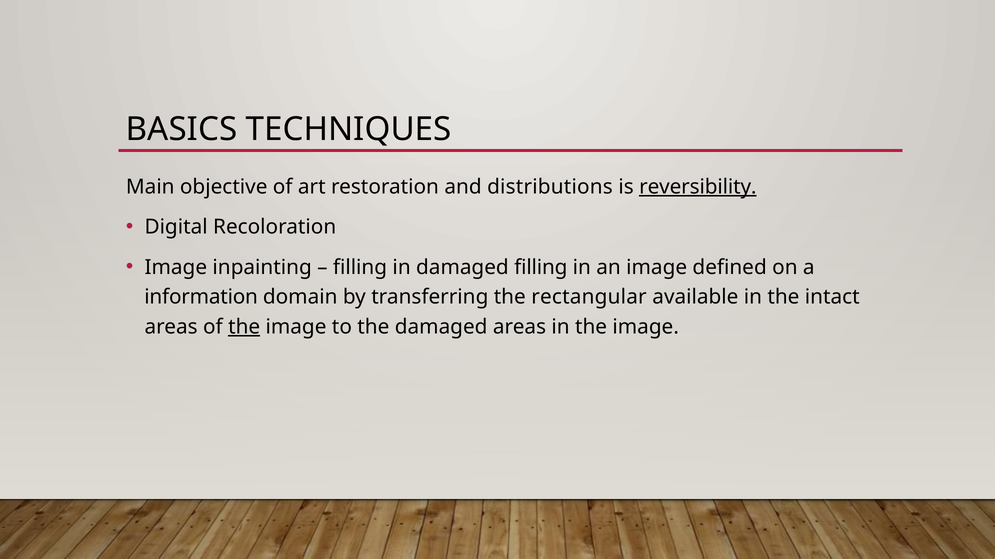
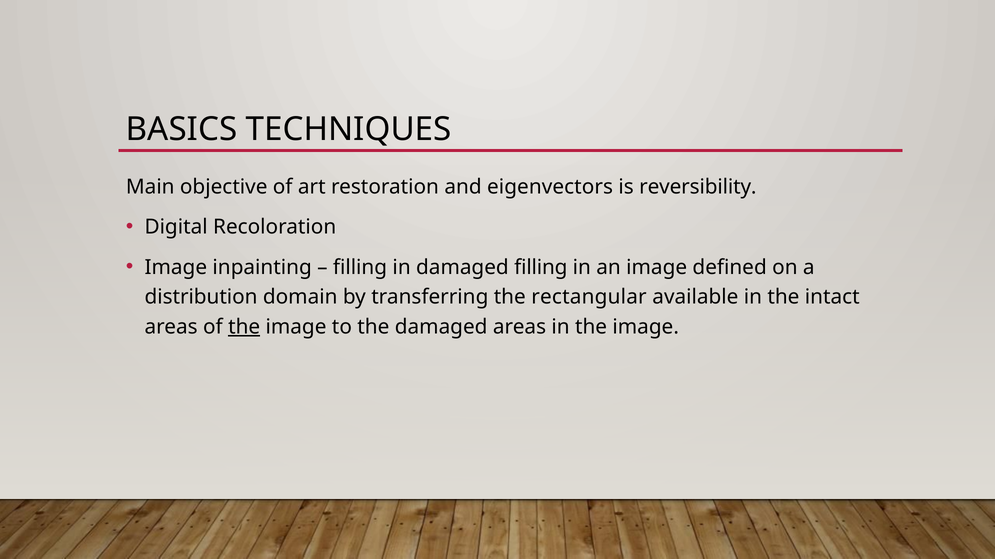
distributions: distributions -> eigenvectors
reversibility underline: present -> none
information: information -> distribution
